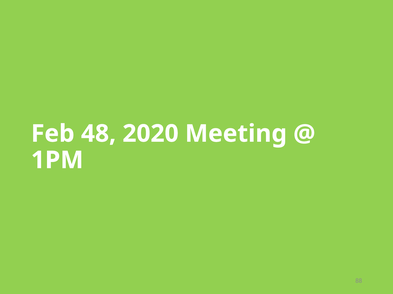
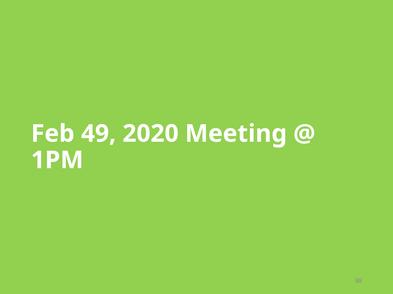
48: 48 -> 49
